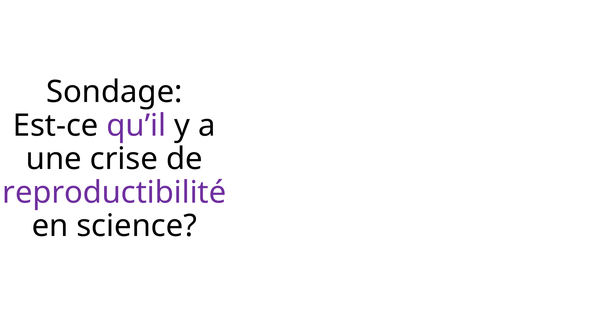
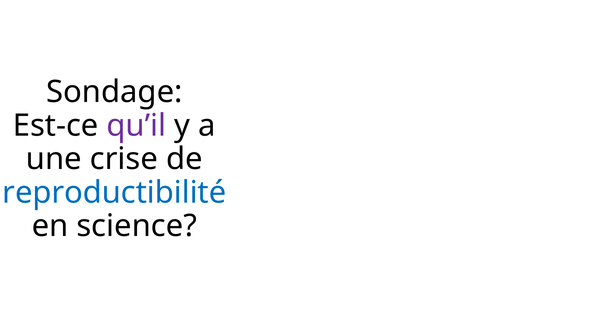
reproductibilité colour: purple -> blue
